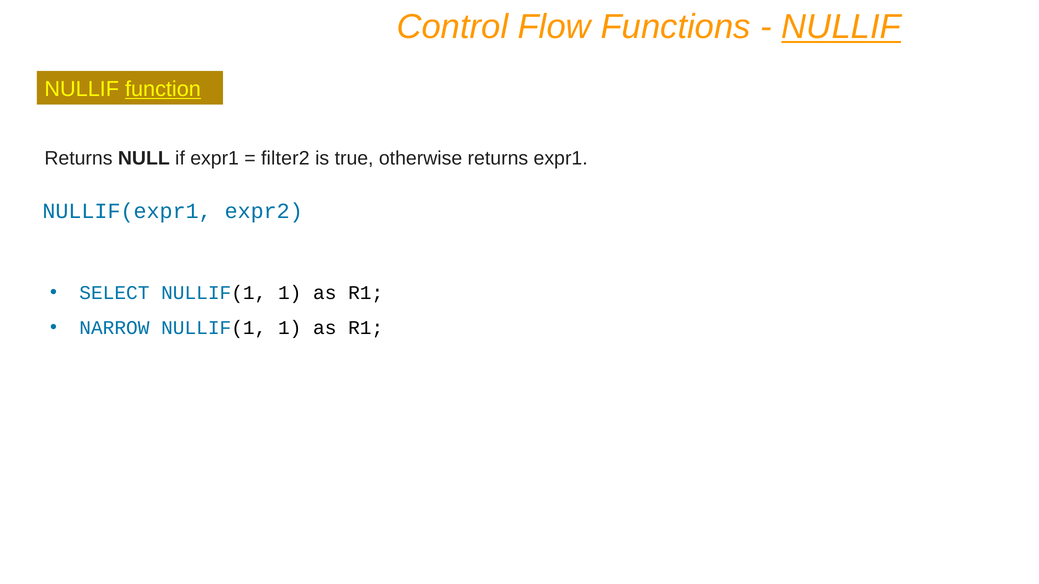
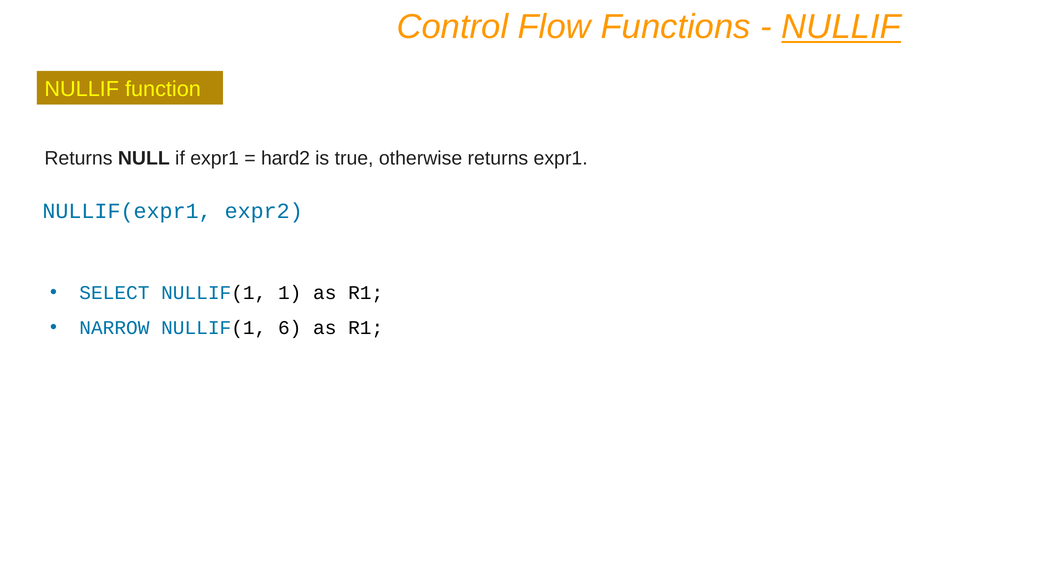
function underline: present -> none
filter2: filter2 -> hard2
1 at (290, 328): 1 -> 6
